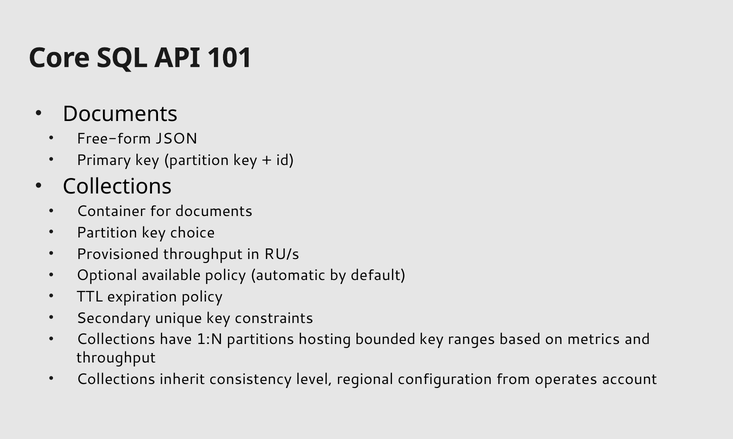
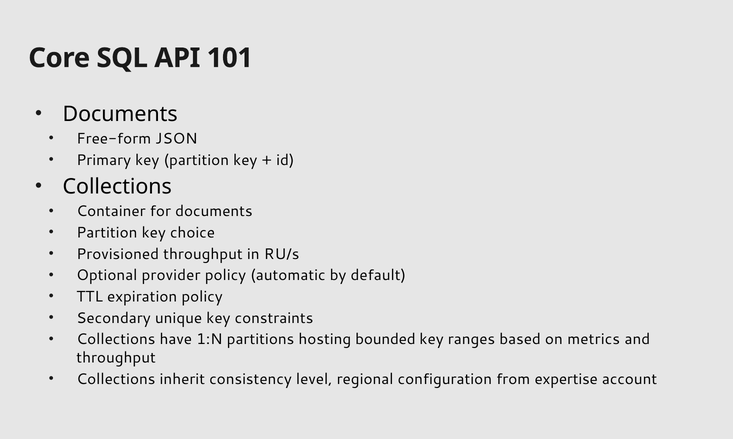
available: available -> provider
operates: operates -> expertise
